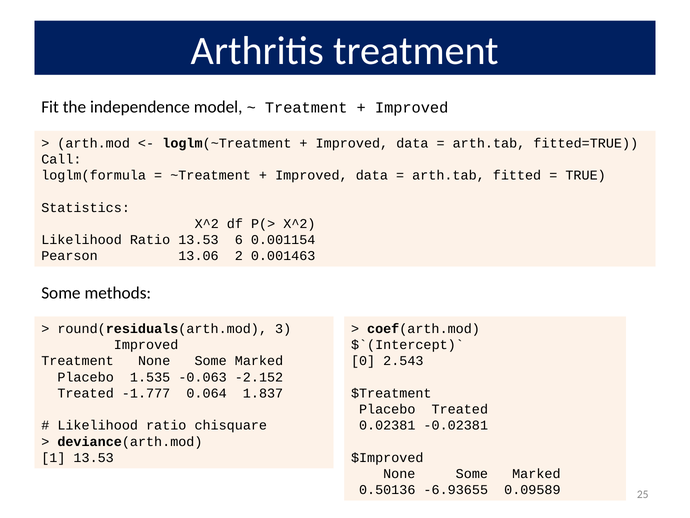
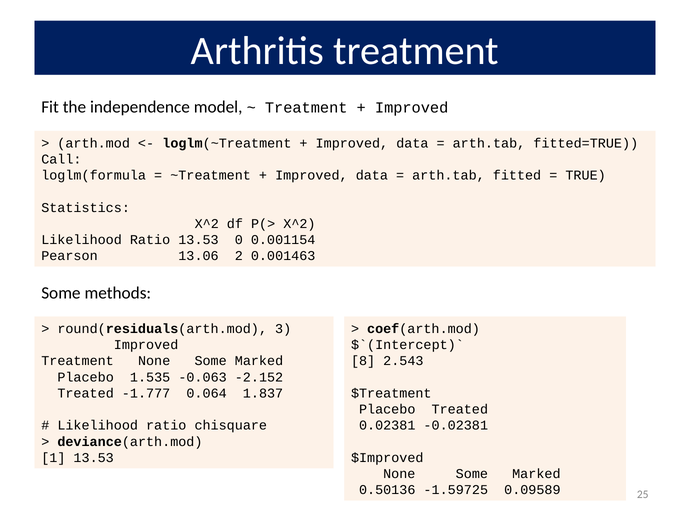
6: 6 -> 0
0: 0 -> 8
-6.93655: -6.93655 -> -1.59725
